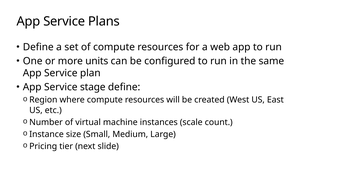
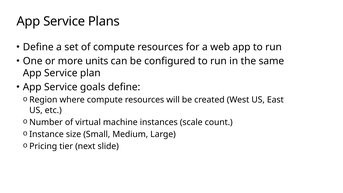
stage: stage -> goals
